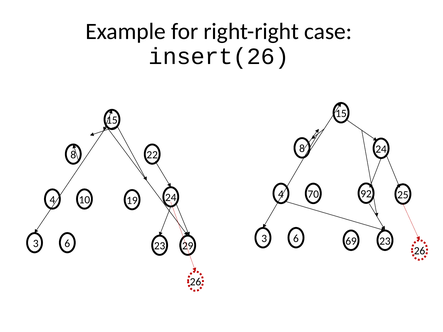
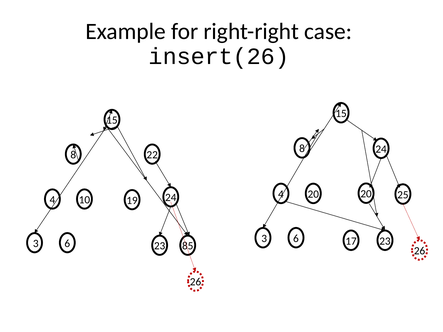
4 92: 92 -> 20
24 70: 70 -> 20
69: 69 -> 17
29: 29 -> 85
